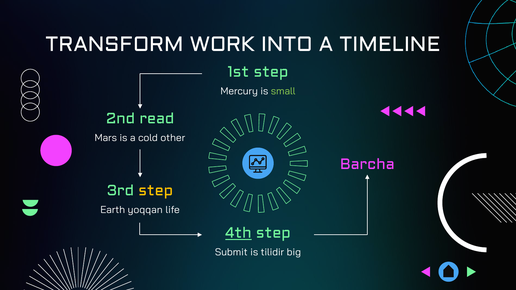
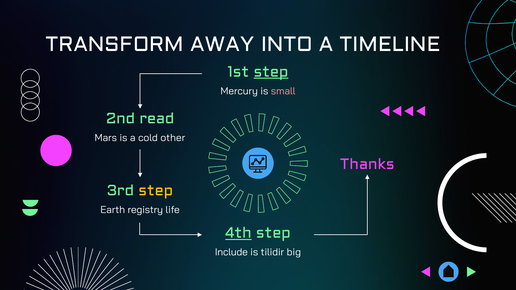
WORK: WORK -> AWAY
step at (271, 72) underline: none -> present
small colour: light green -> pink
Barcha: Barcha -> Thanks
yoqqan: yoqqan -> registry
Submit: Submit -> Include
